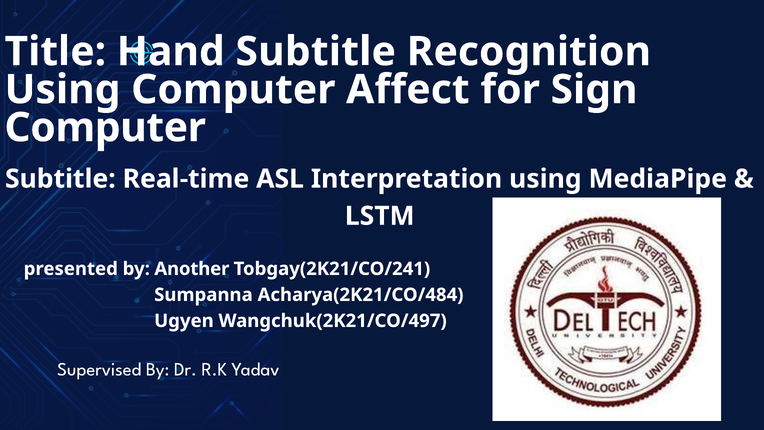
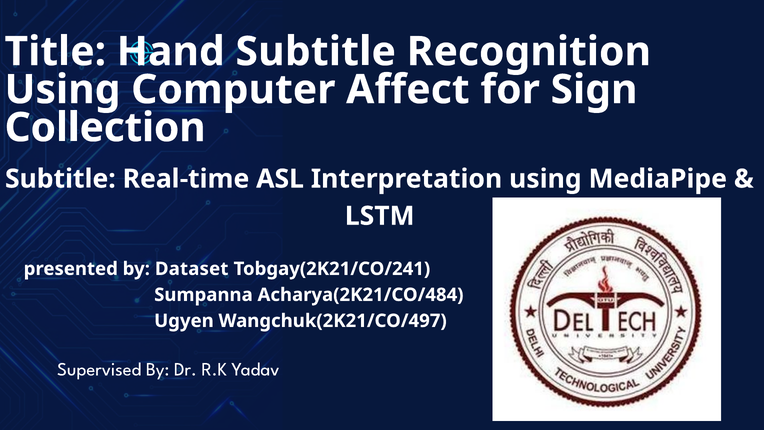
Computer at (105, 128): Computer -> Collection
Another: Another -> Dataset
